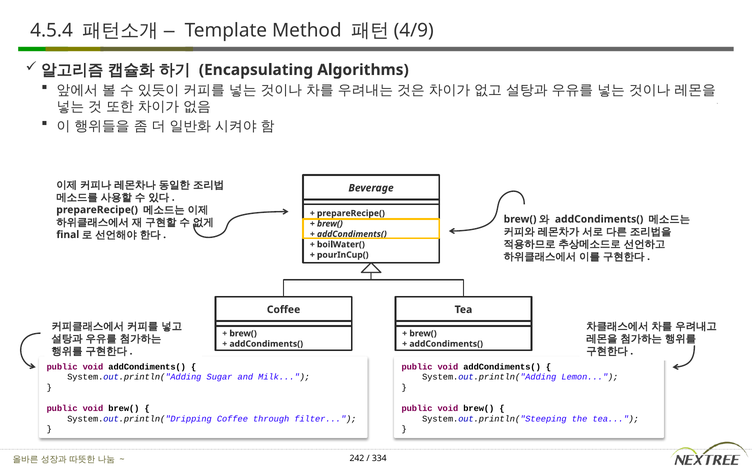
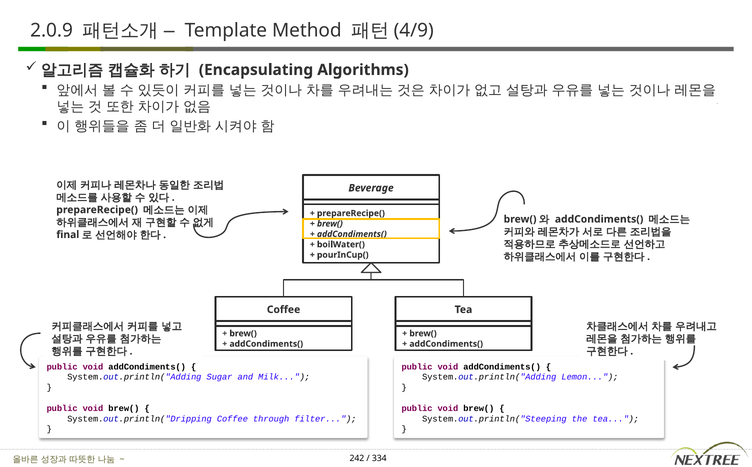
4.5.4: 4.5.4 -> 2.0.9
